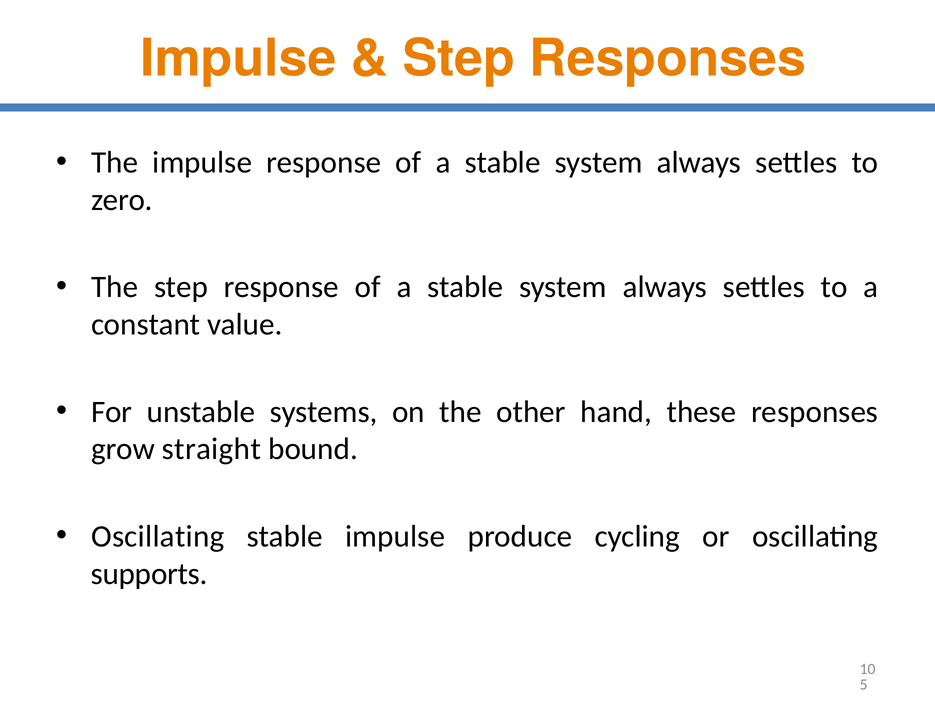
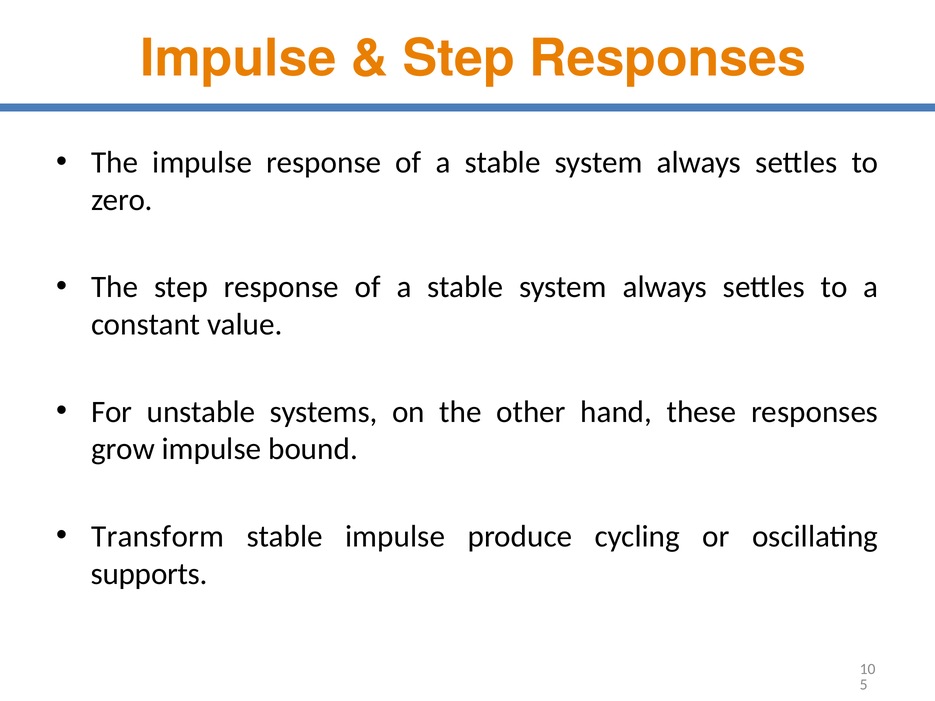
grow straight: straight -> impulse
Oscillating at (158, 537): Oscillating -> Transform
